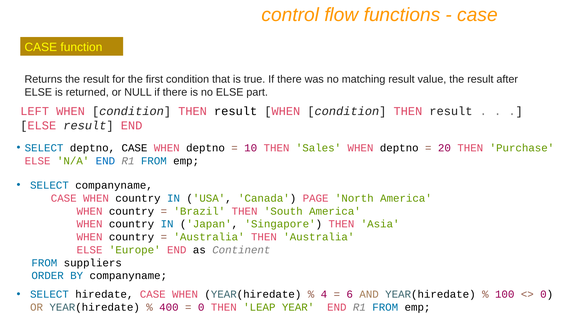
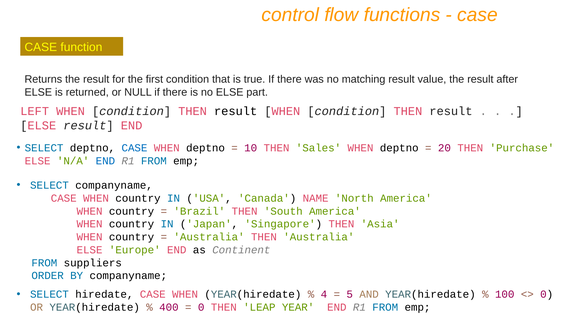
CASE at (134, 148) colour: black -> blue
PAGE: PAGE -> NAME
6: 6 -> 5
